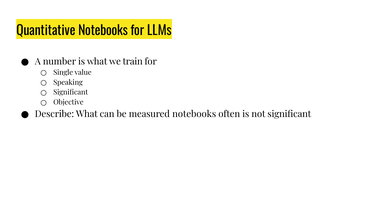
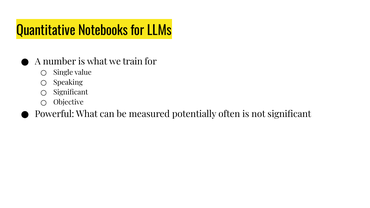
Describe: Describe -> Powerful
measured notebooks: notebooks -> potentially
